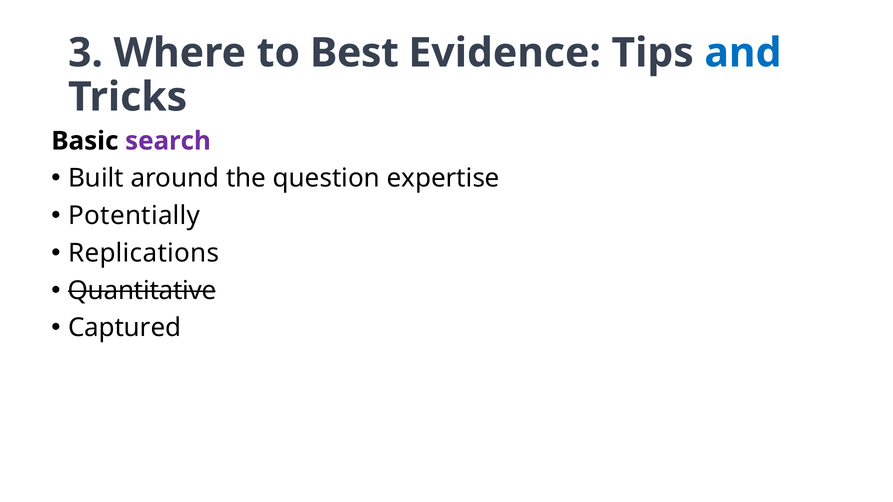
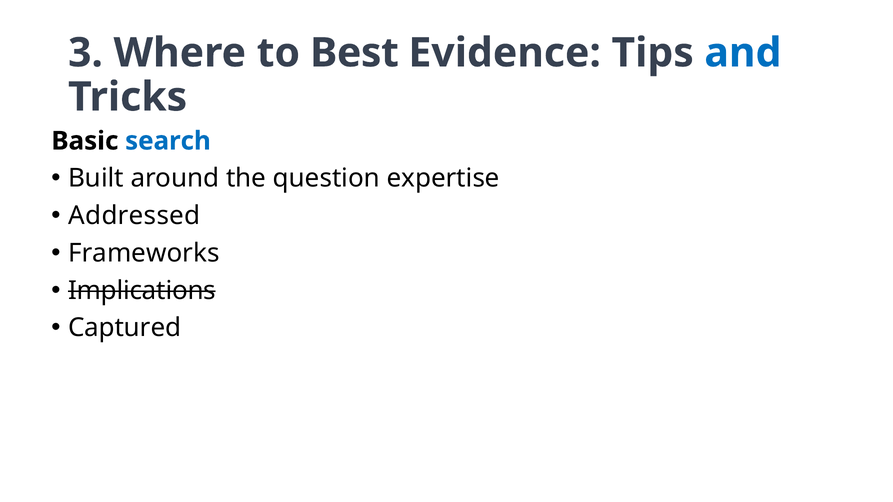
search colour: purple -> blue
Potentially: Potentially -> Addressed
Replications: Replications -> Frameworks
Quantitative: Quantitative -> Implications
